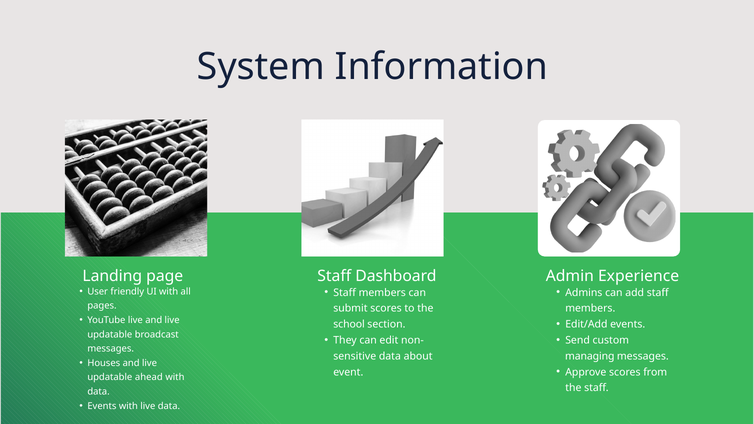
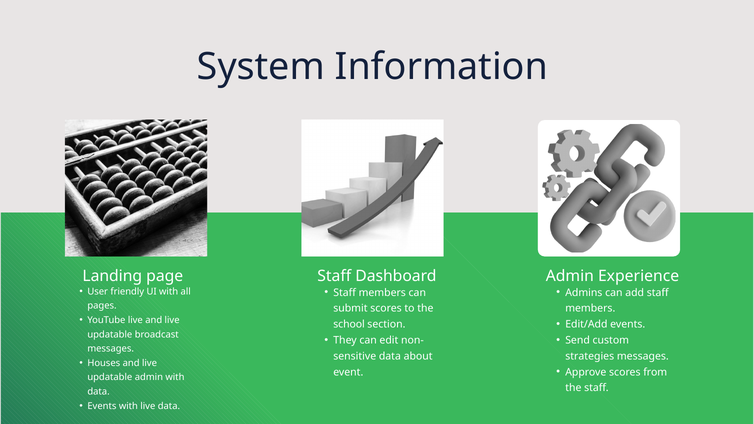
managing: managing -> strategies
updatable ahead: ahead -> admin
